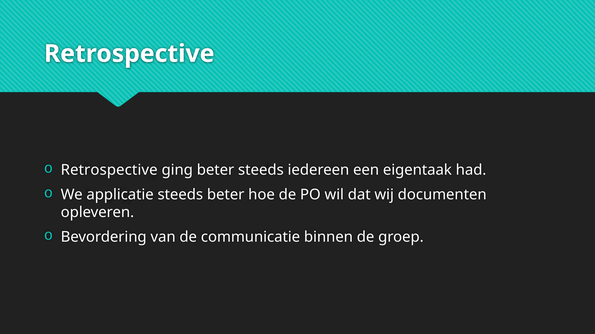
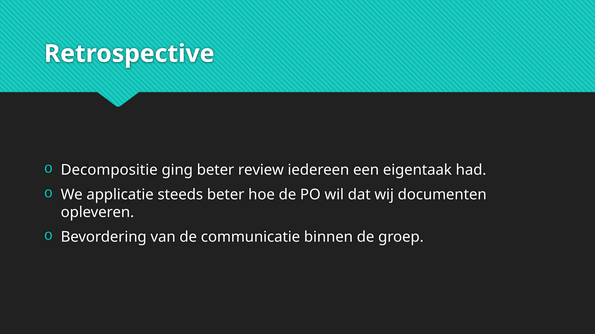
Retrospective at (109, 170): Retrospective -> Decompositie
beter steeds: steeds -> review
